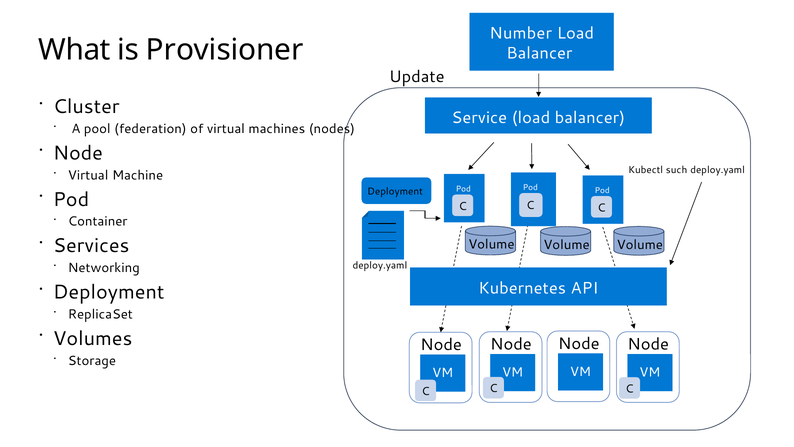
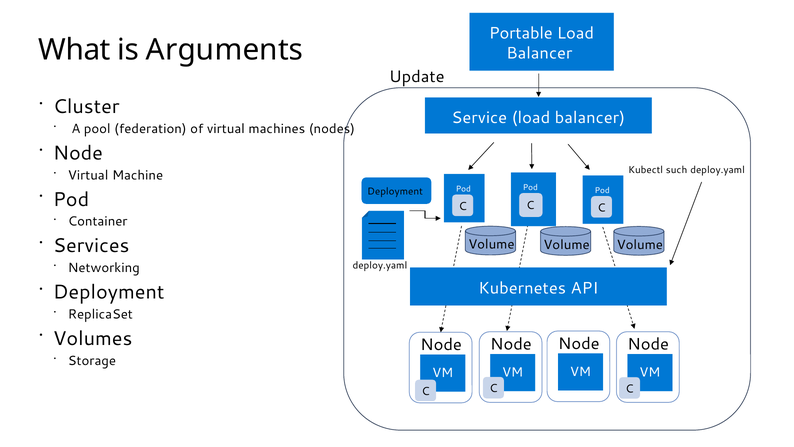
Number: Number -> Portable
Provisioner: Provisioner -> Arguments
